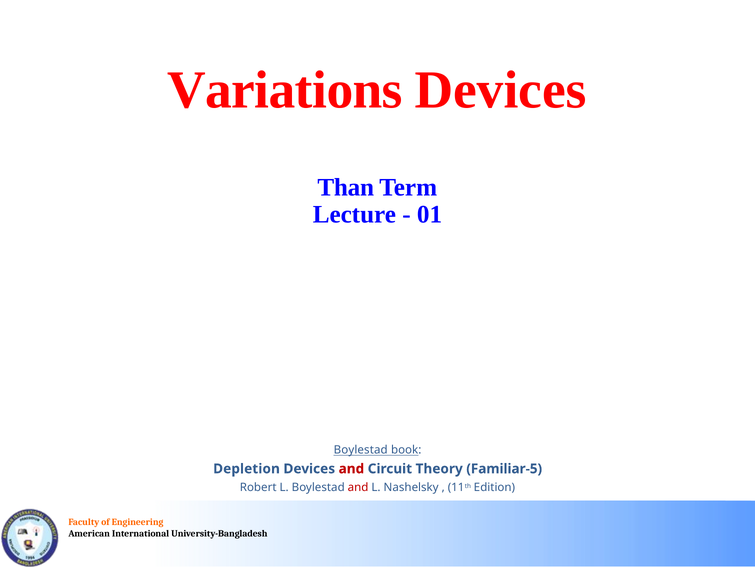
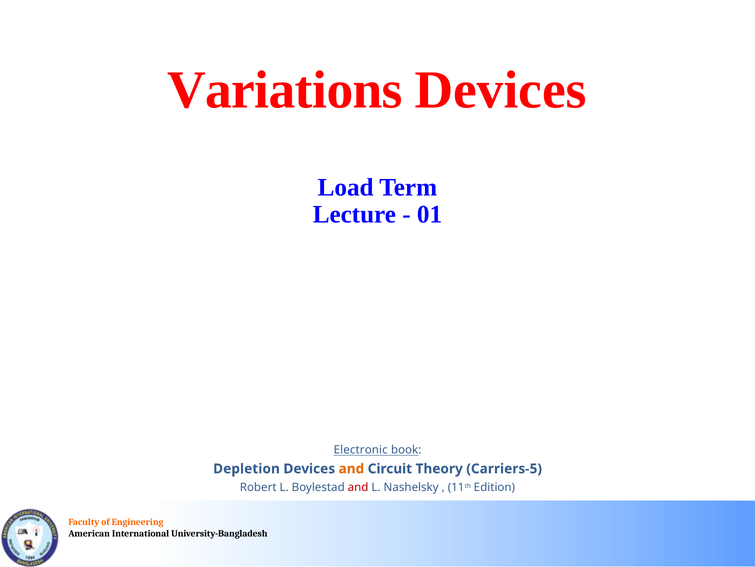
Than: Than -> Load
Boylestad at (361, 449): Boylestad -> Electronic
and at (351, 468) colour: red -> orange
Familiar-5: Familiar-5 -> Carriers-5
